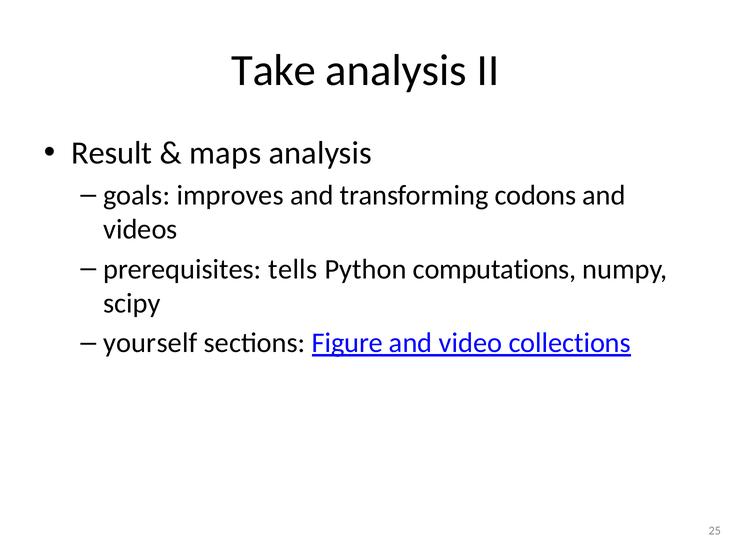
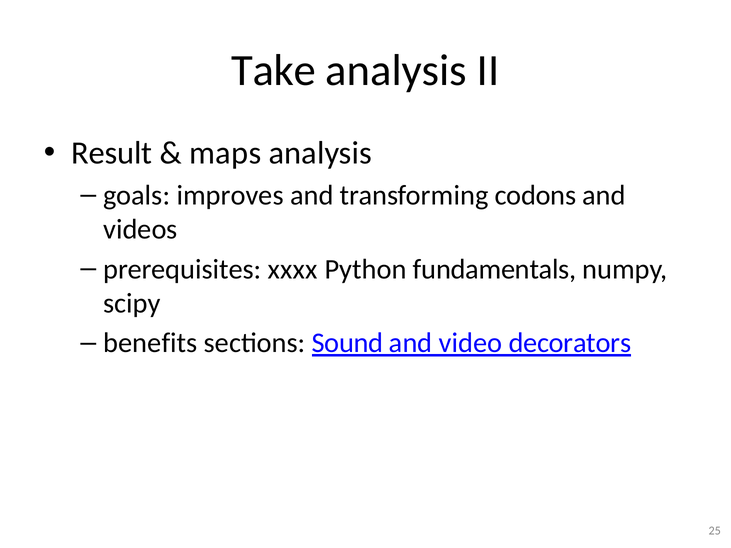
tells: tells -> xxxx
computations: computations -> fundamentals
yourself: yourself -> benefits
Figure: Figure -> Sound
collections: collections -> decorators
